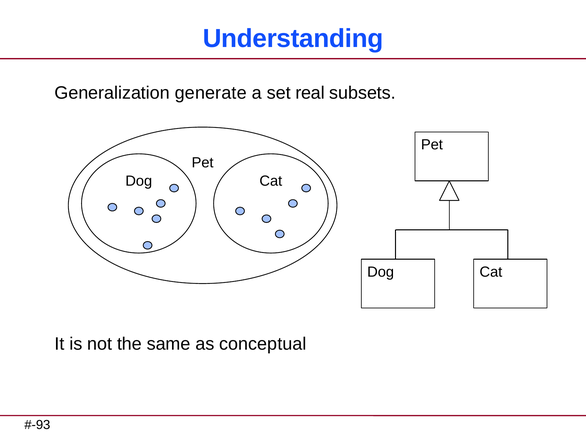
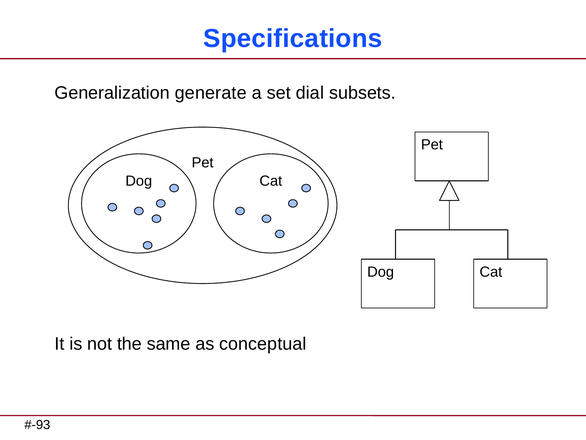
Understanding: Understanding -> Specifications
real: real -> dial
